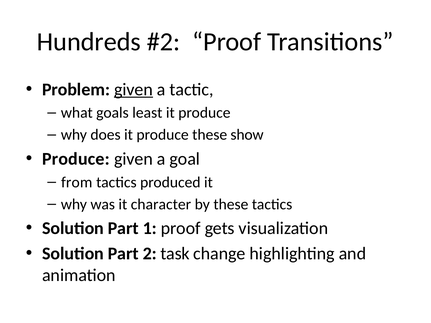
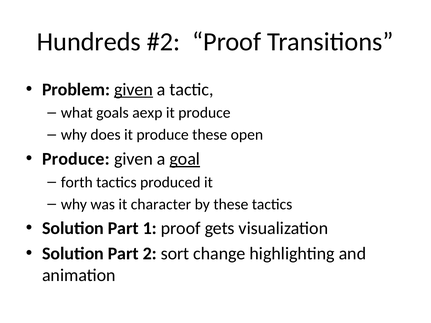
least: least -> aexp
show: show -> open
goal underline: none -> present
from: from -> forth
task: task -> sort
